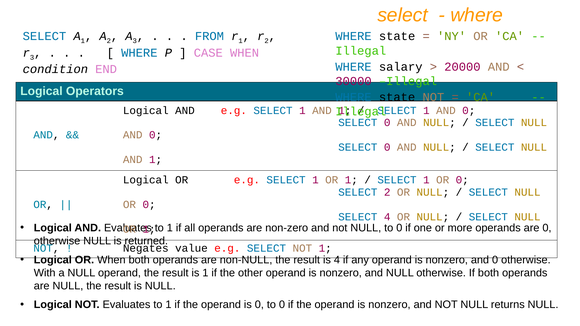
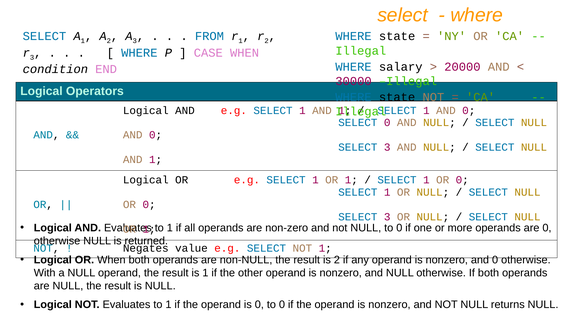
0 at (387, 147): 0 -> 3
2 at (387, 192): 2 -> 1
4 at (387, 217): 4 -> 3
is 4: 4 -> 2
